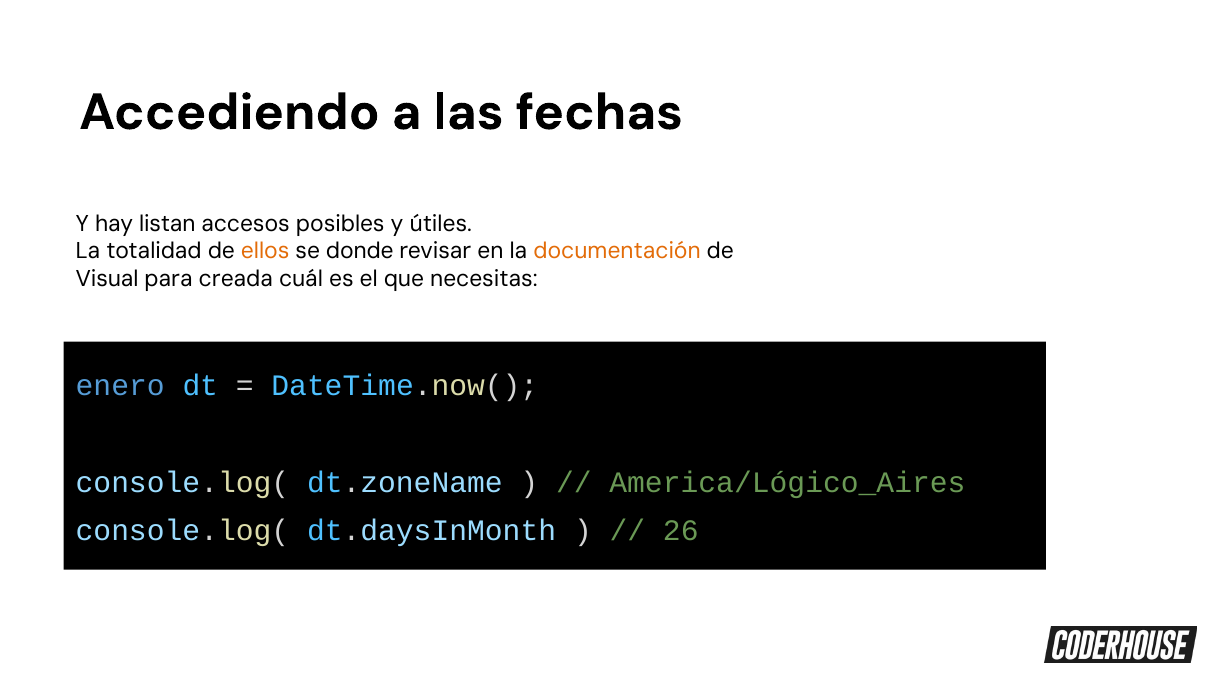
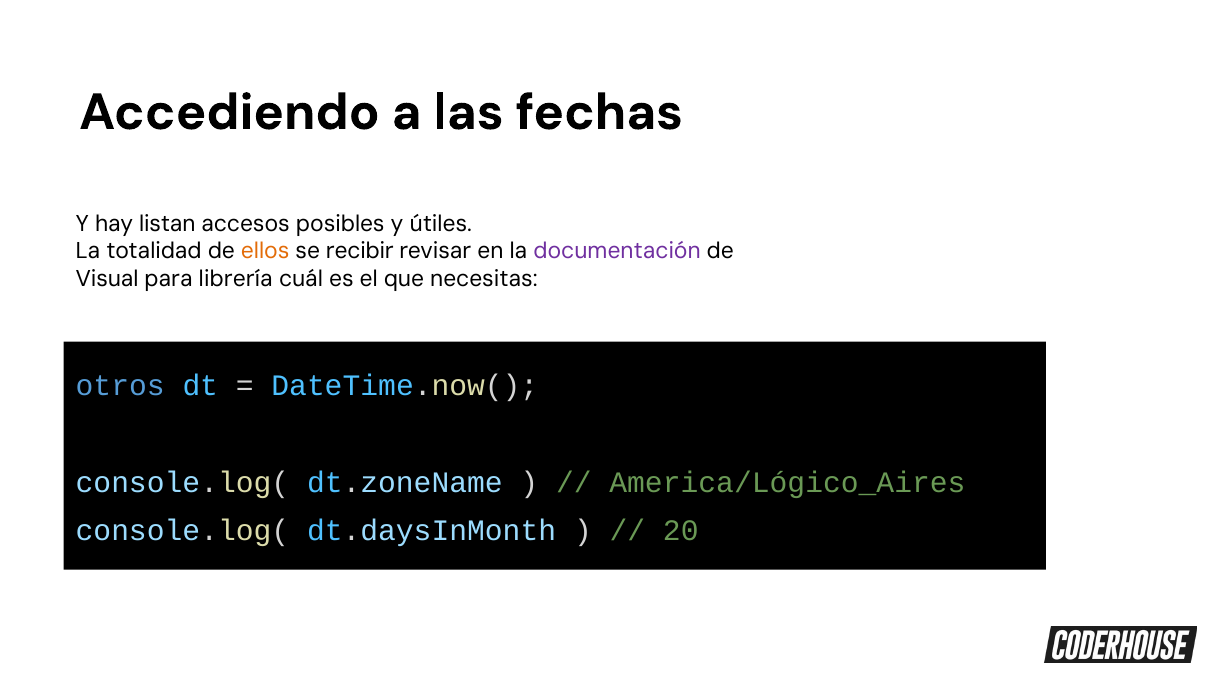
donde: donde -> recibir
documentación colour: orange -> purple
creada: creada -> librería
enero: enero -> otros
26: 26 -> 20
